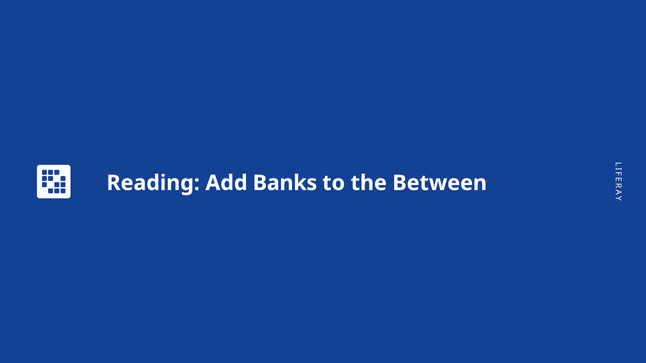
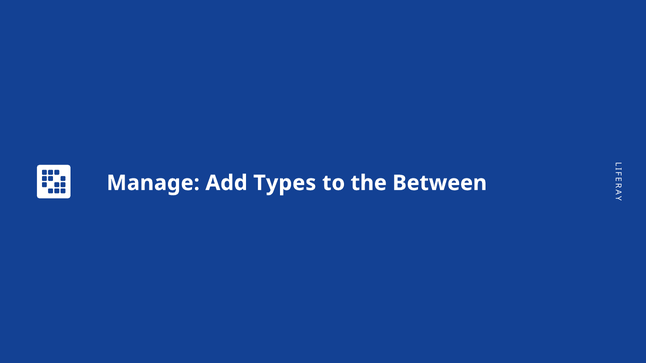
Reading: Reading -> Manage
Banks: Banks -> Types
